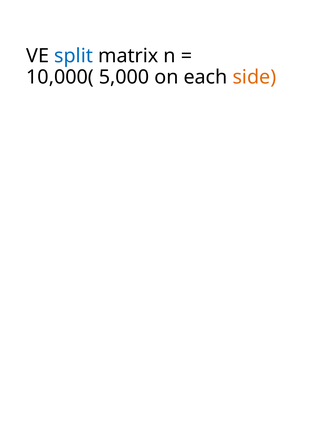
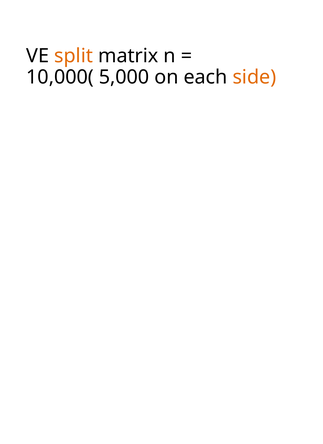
split colour: blue -> orange
